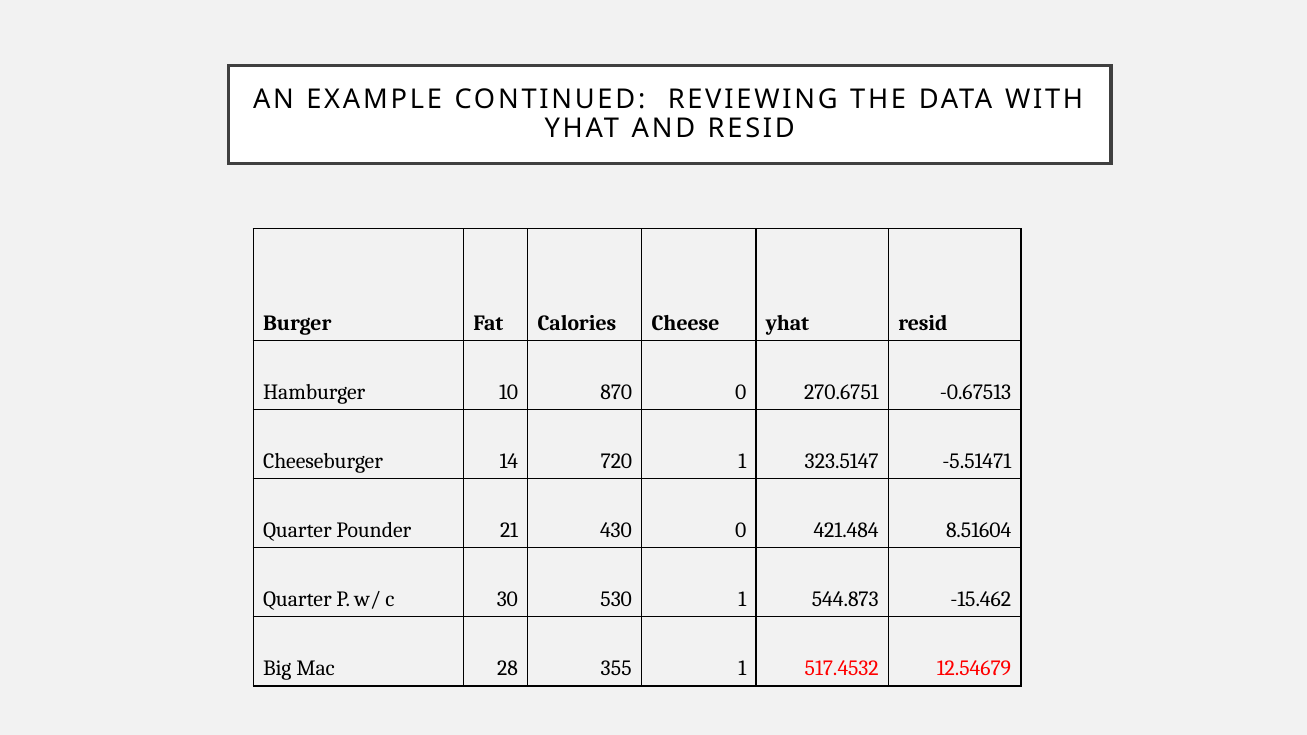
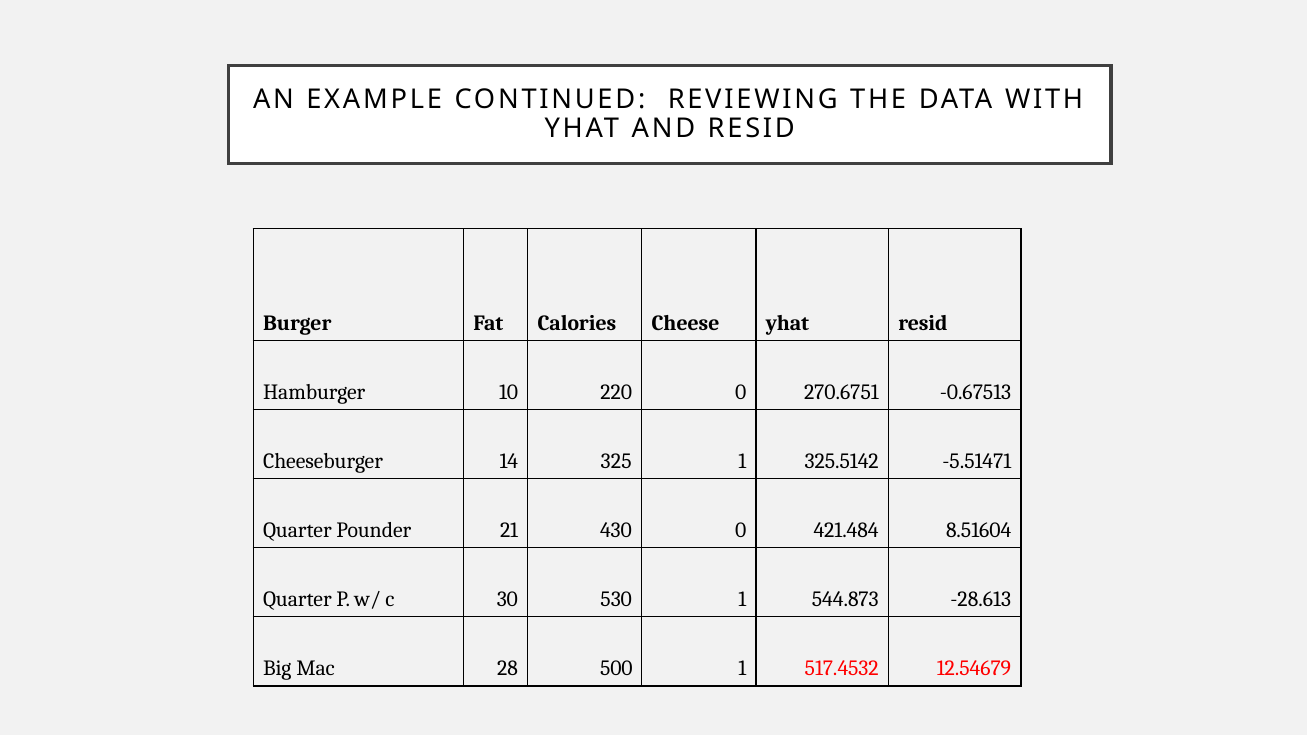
870: 870 -> 220
720: 720 -> 325
323.5147: 323.5147 -> 325.5142
-15.462: -15.462 -> -28.613
355: 355 -> 500
